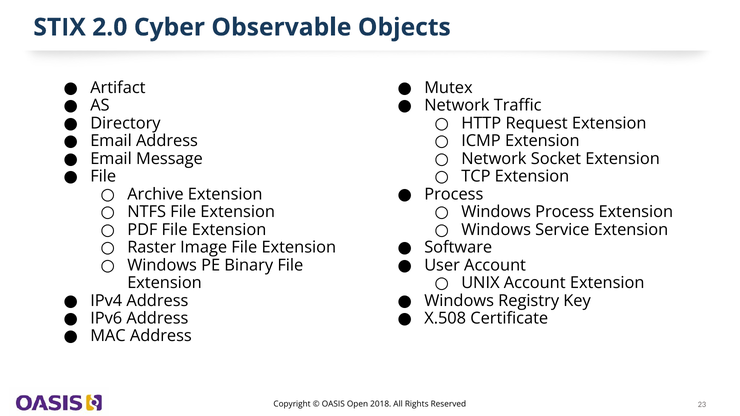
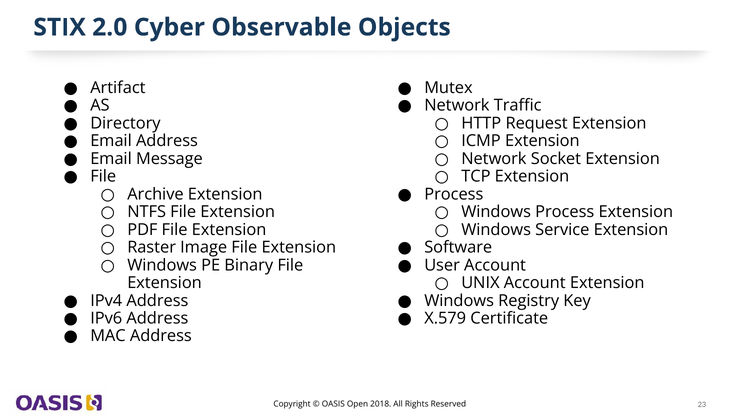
X.508: X.508 -> X.579
